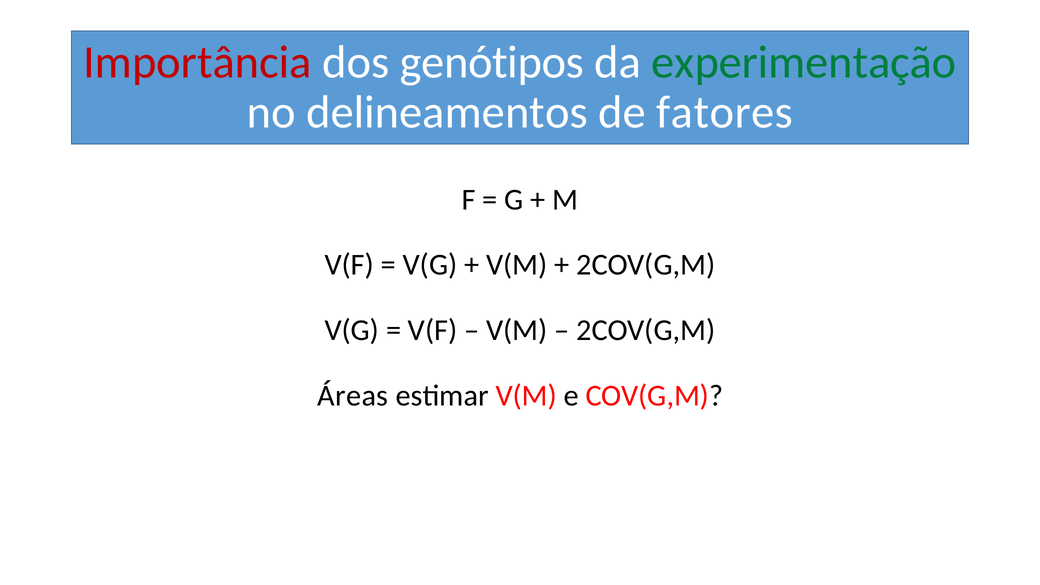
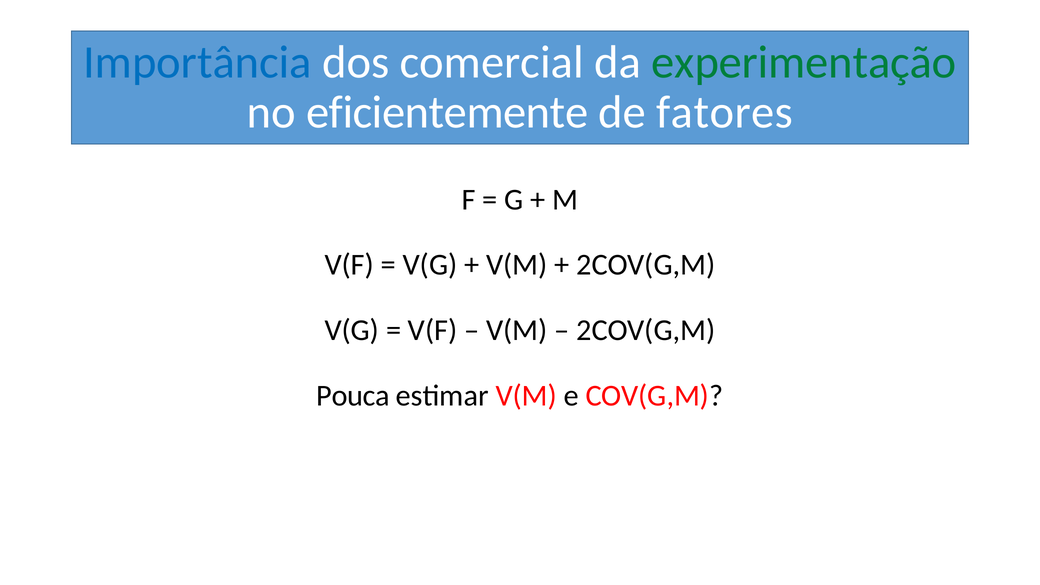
Importância colour: red -> blue
genótipos: genótipos -> comercial
delineamentos: delineamentos -> eficientemente
Áreas: Áreas -> Pouca
